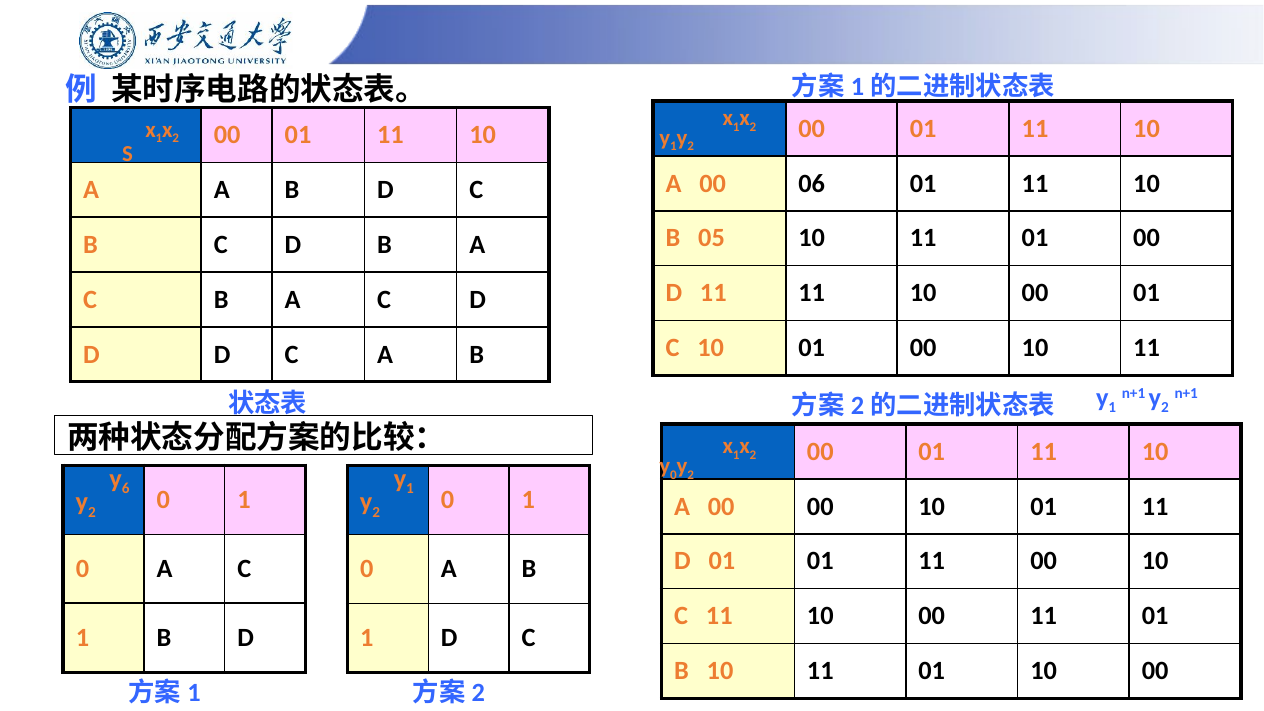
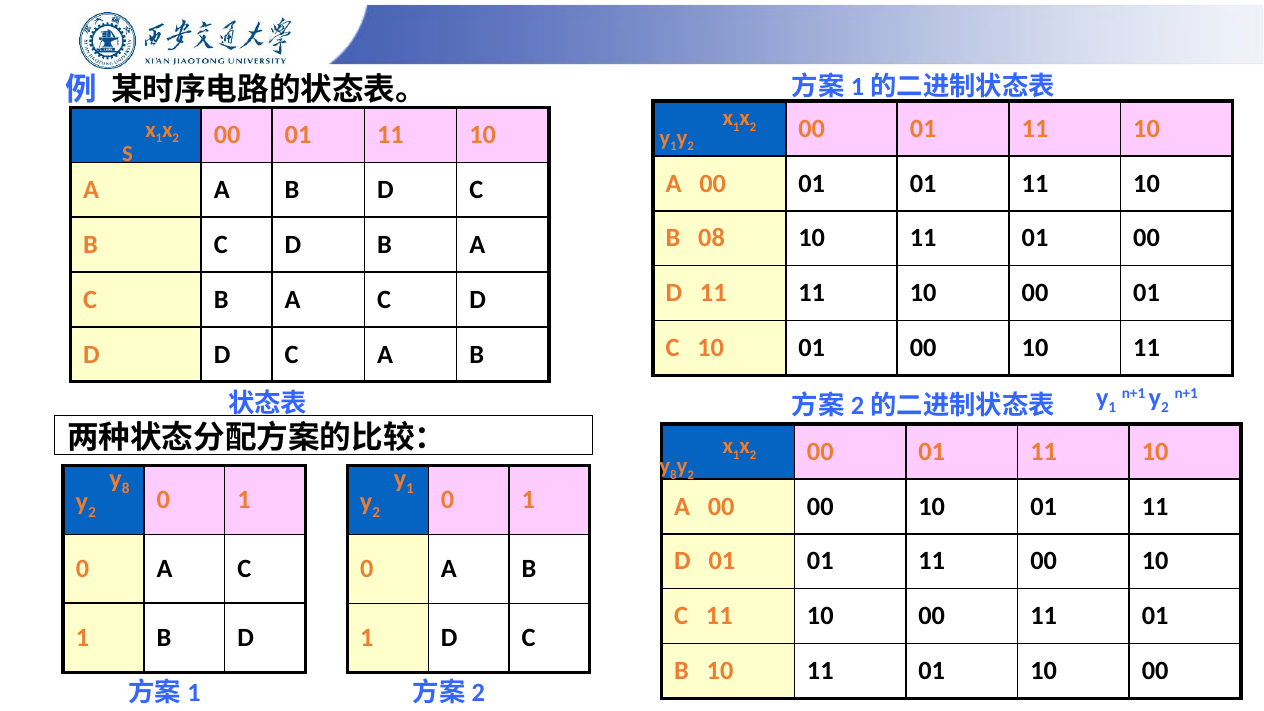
A 00 06: 06 -> 01
05: 05 -> 08
0 at (673, 475): 0 -> 8
6 at (126, 489): 6 -> 8
